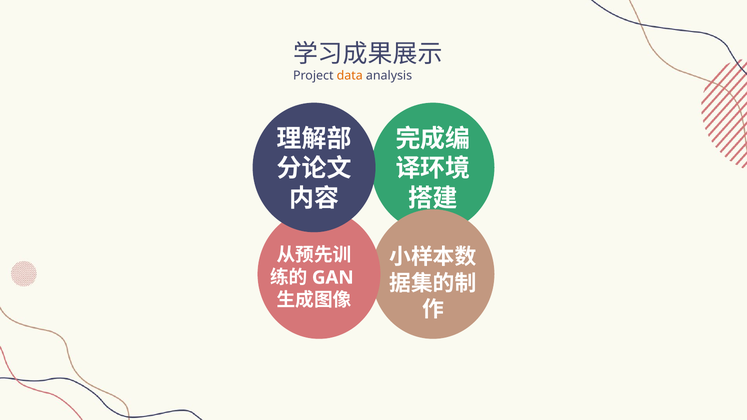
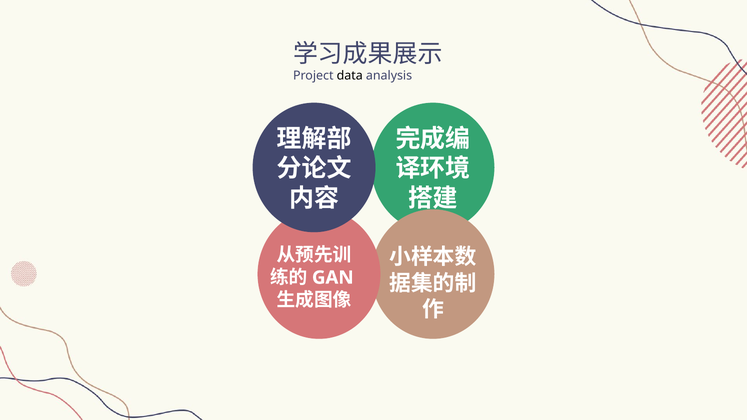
data colour: orange -> black
